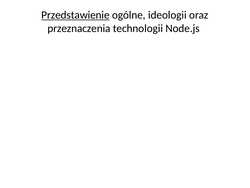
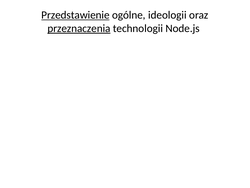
przeznaczenia underline: none -> present
